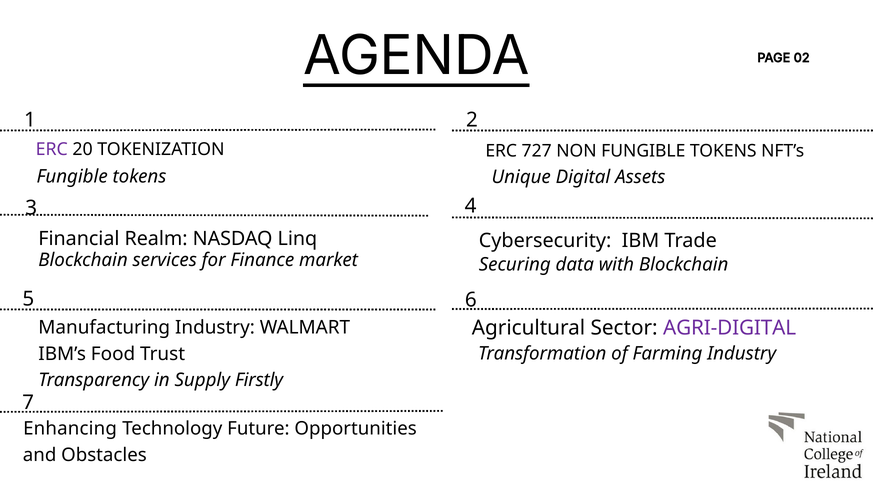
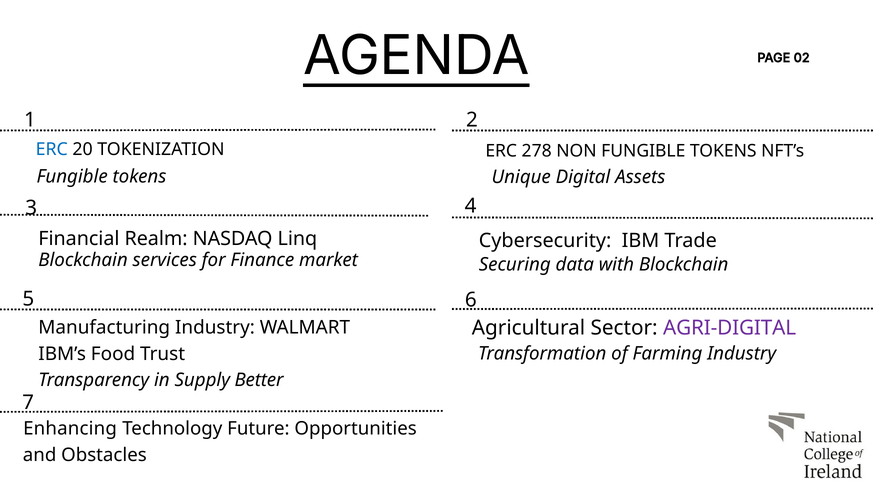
ERC at (52, 149) colour: purple -> blue
727: 727 -> 278
Firstly: Firstly -> Better
